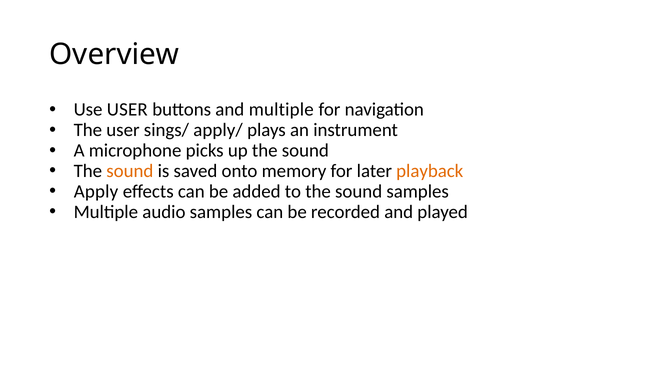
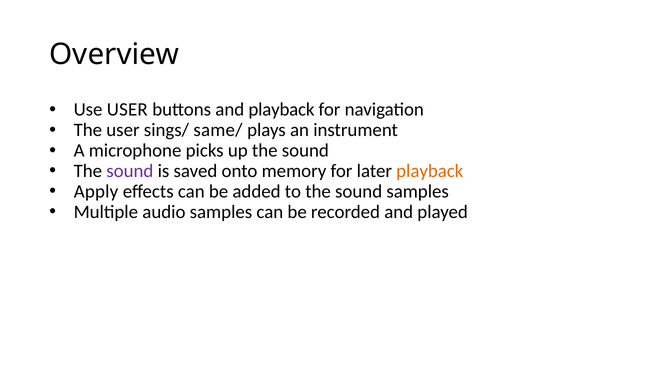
and multiple: multiple -> playback
apply/: apply/ -> same/
sound at (130, 171) colour: orange -> purple
